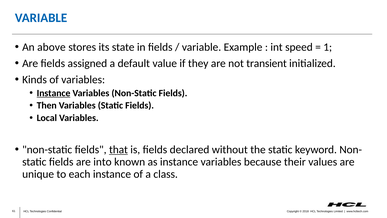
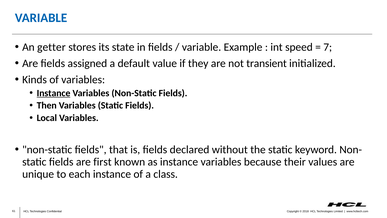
above: above -> getter
1: 1 -> 7
that underline: present -> none
into: into -> first
